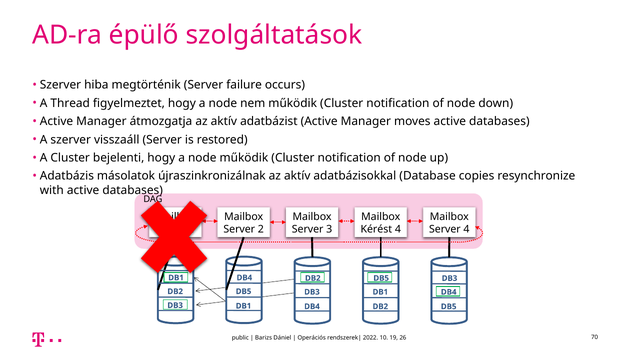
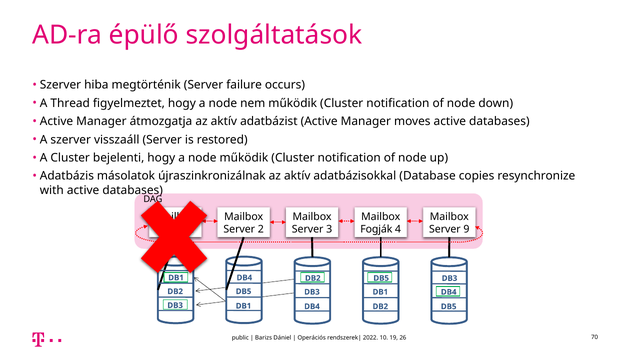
Kérést: Kérést -> Fogják
Server 4: 4 -> 9
